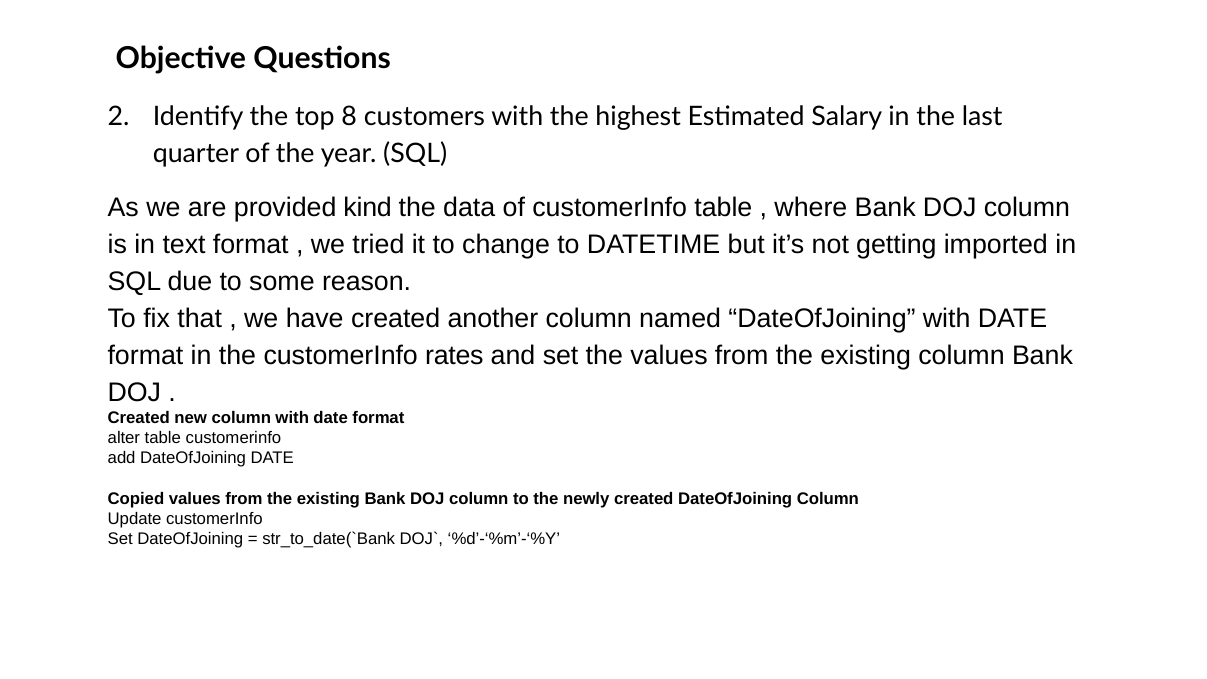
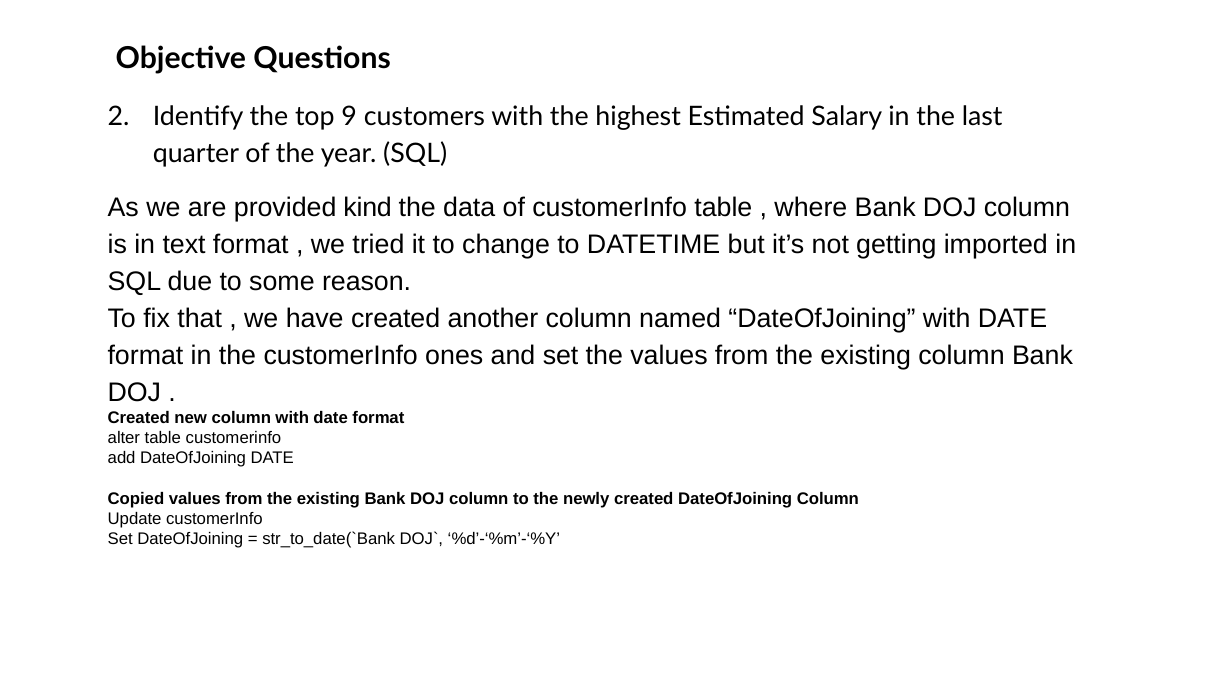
8: 8 -> 9
rates: rates -> ones
